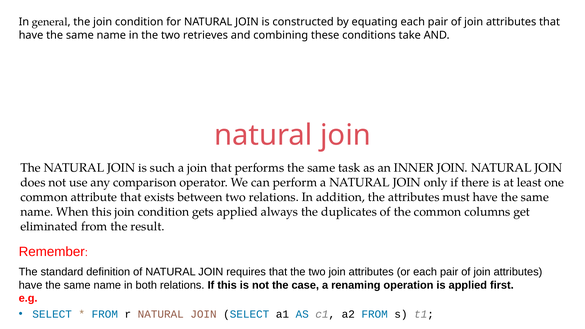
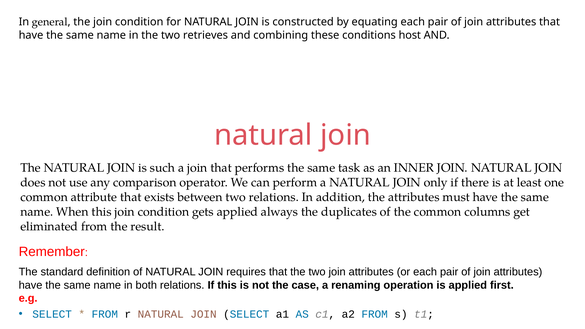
take: take -> host
